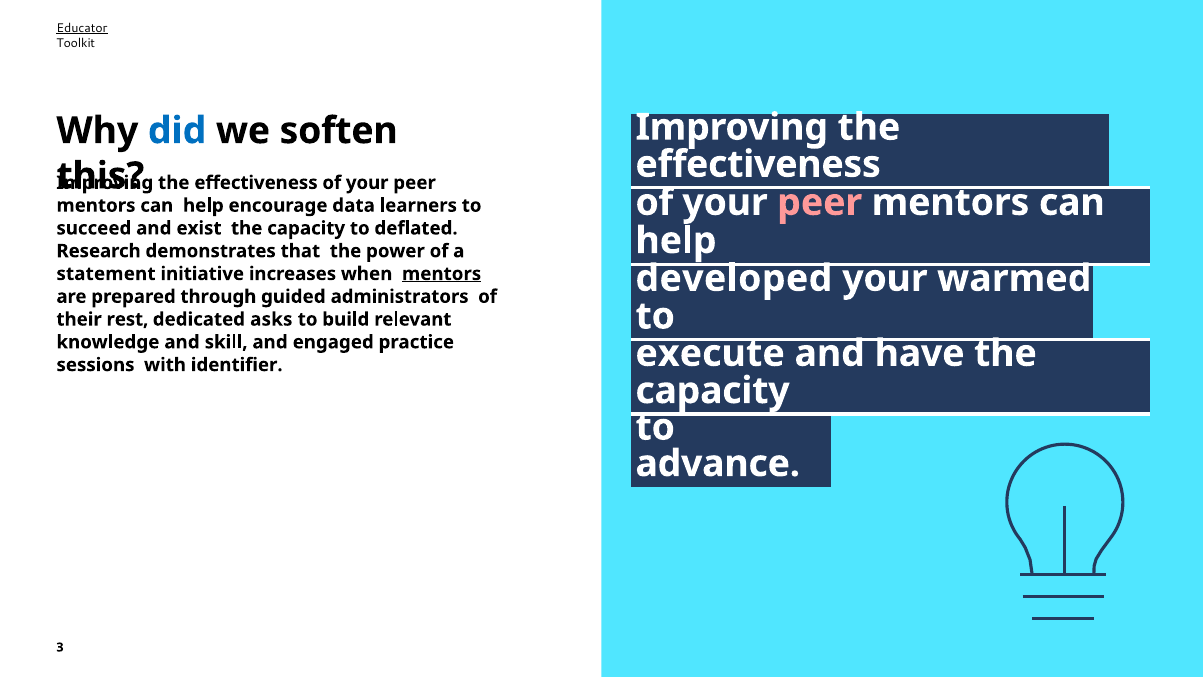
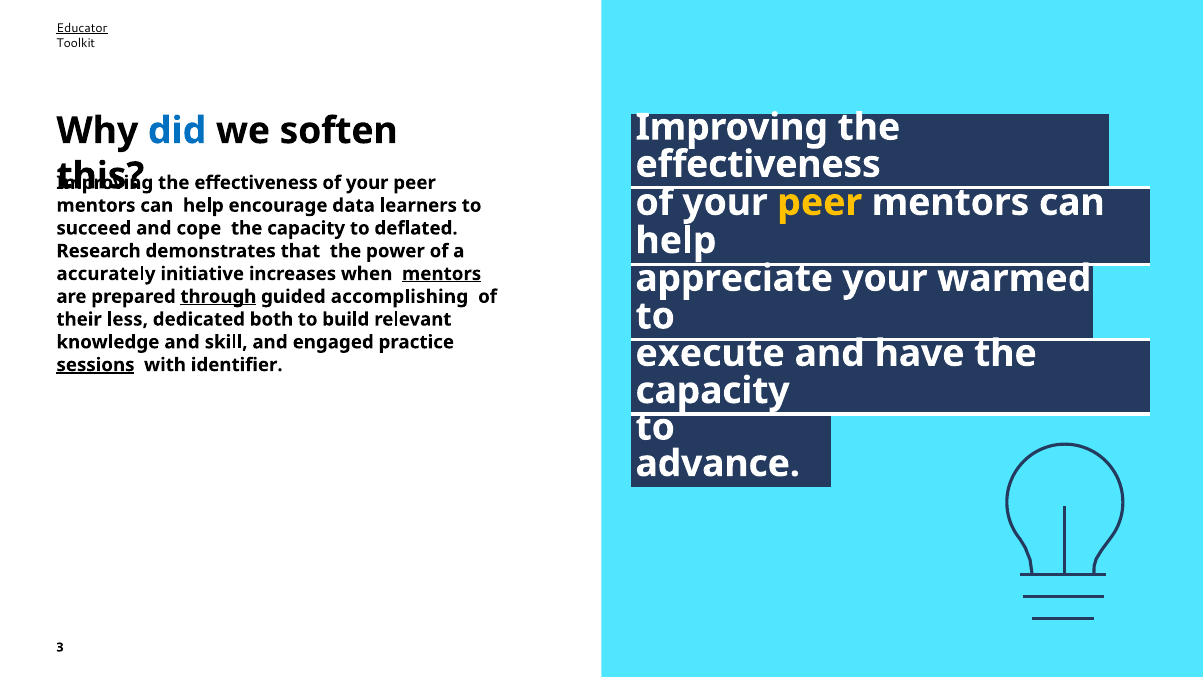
peer at (820, 202) colour: pink -> yellow
exist: exist -> cope
statement: statement -> accurately
developed: developed -> appreciate
through underline: none -> present
administrators: administrators -> accomplishing
rest: rest -> less
asks: asks -> both
sessions underline: none -> present
